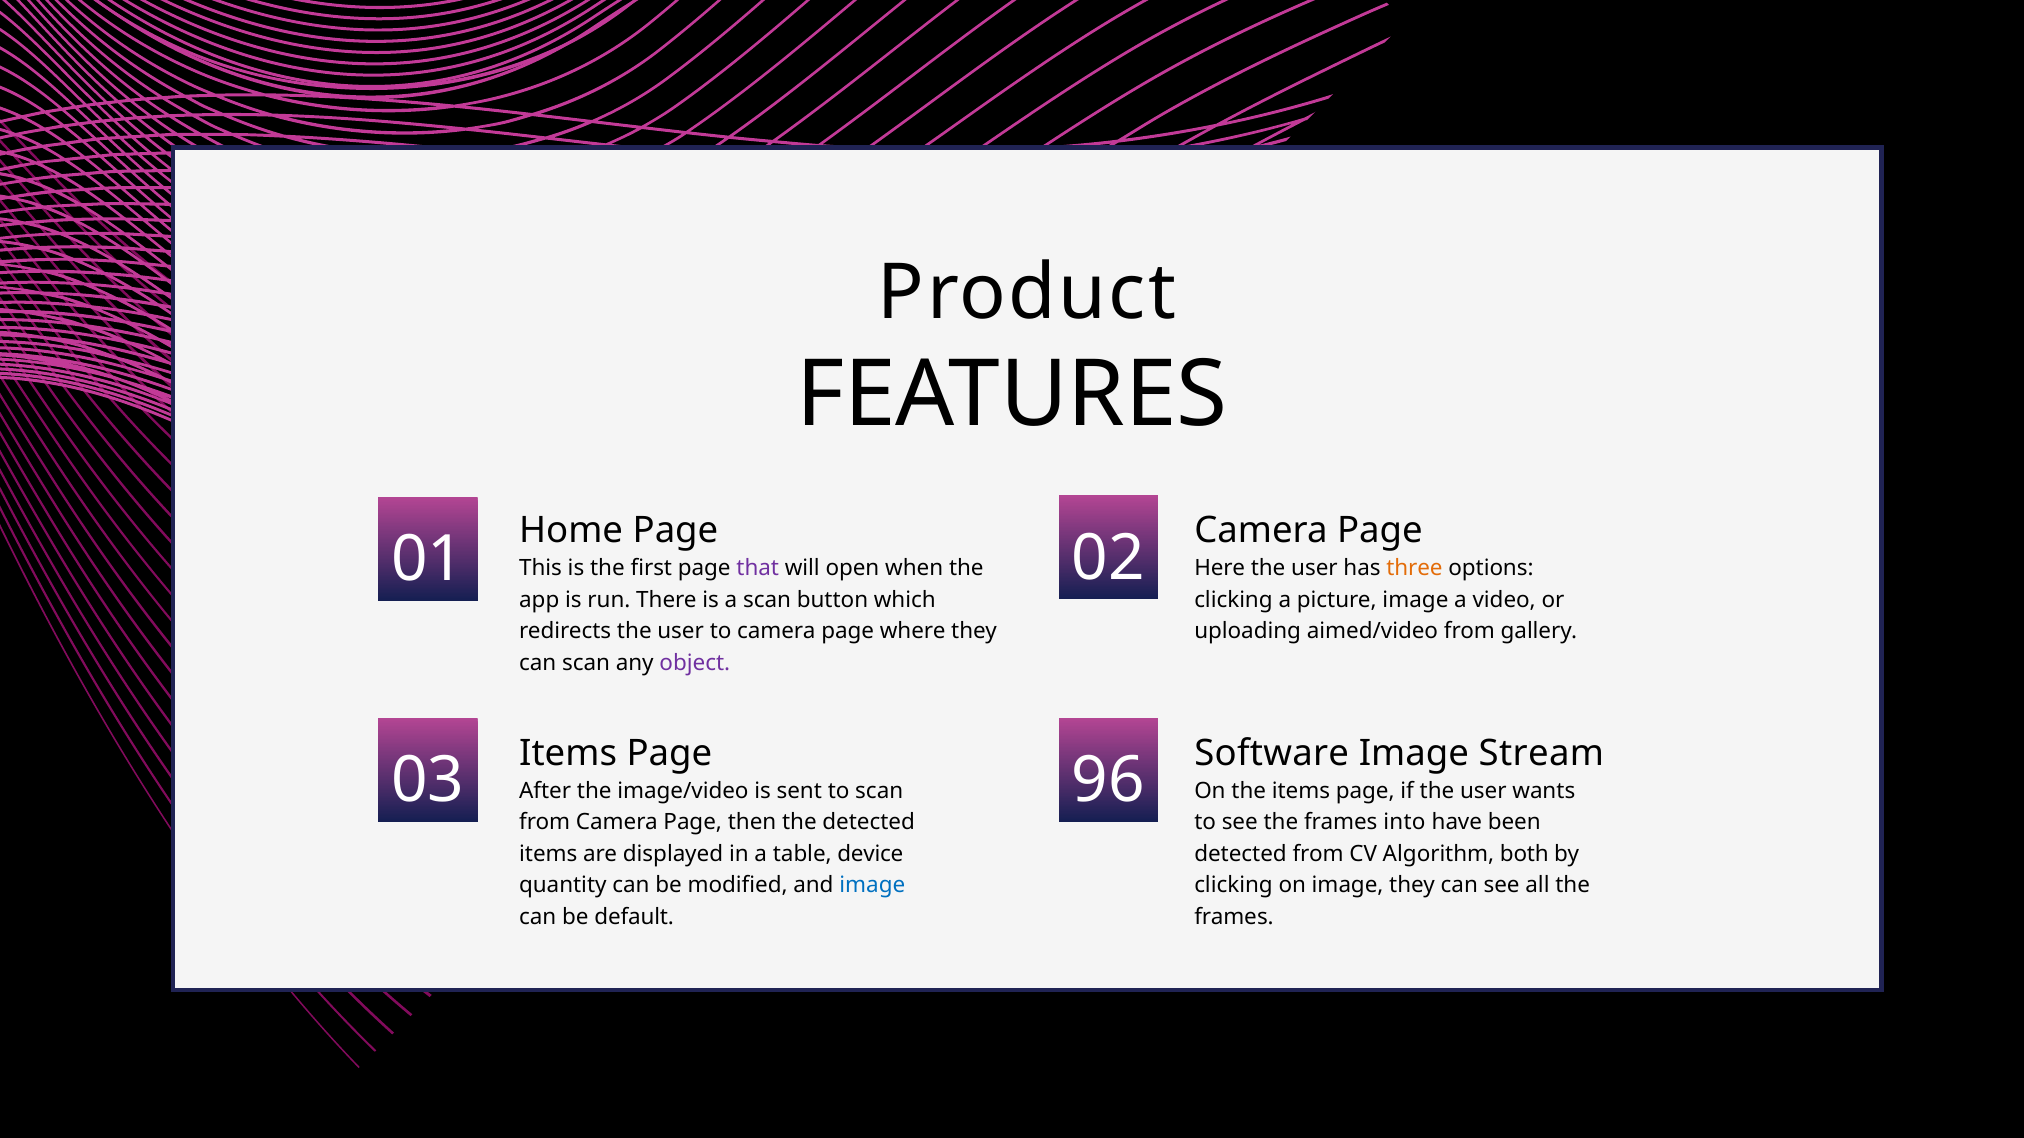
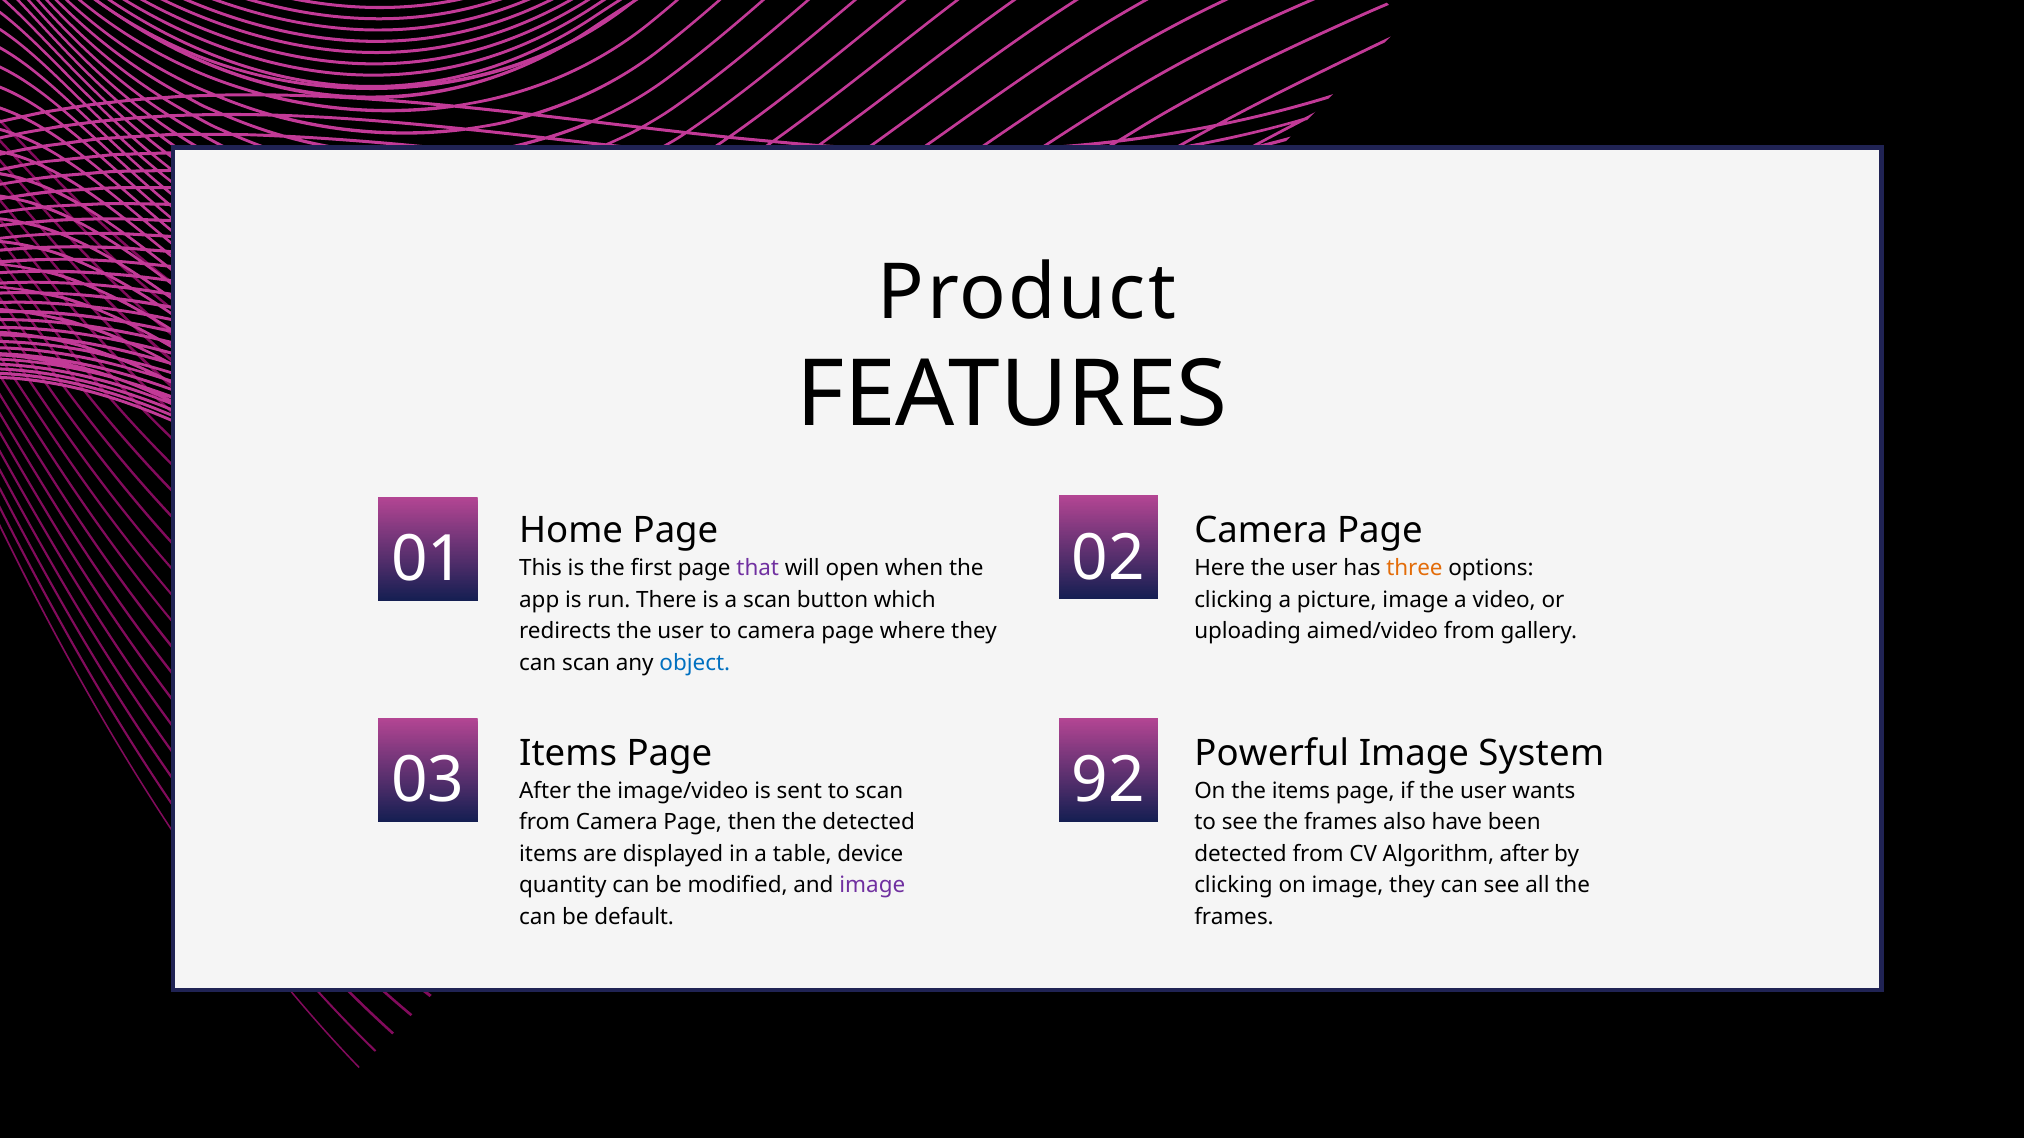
object colour: purple -> blue
Software: Software -> Powerful
Stream: Stream -> System
96: 96 -> 92
into: into -> also
Algorithm both: both -> after
image at (872, 886) colour: blue -> purple
